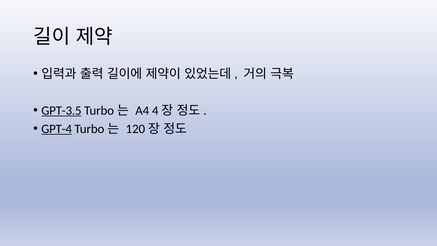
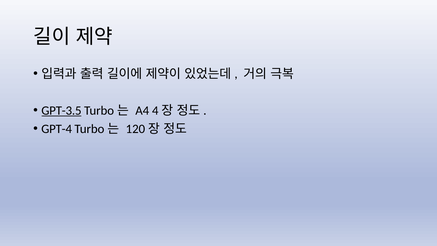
GPT-4 underline: present -> none
